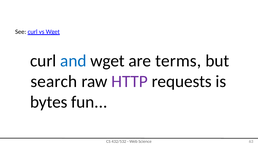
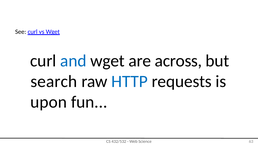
terms: terms -> across
HTTP colour: purple -> blue
bytes: bytes -> upon
